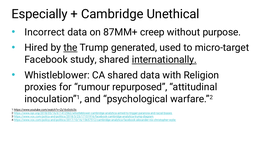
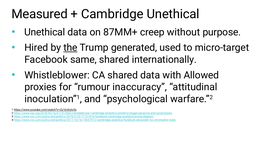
Especially: Especially -> Measured
Incorrect at (45, 32): Incorrect -> Unethical
study: study -> same
internationally underline: present -> none
Religion: Religion -> Allowed
repurposed: repurposed -> inaccuracy
